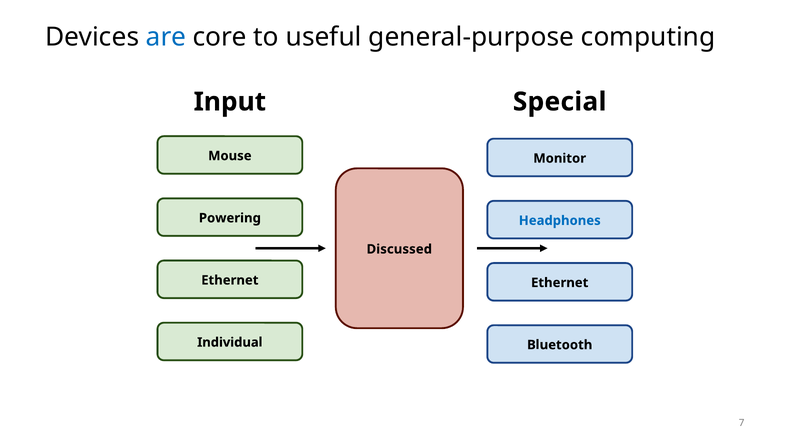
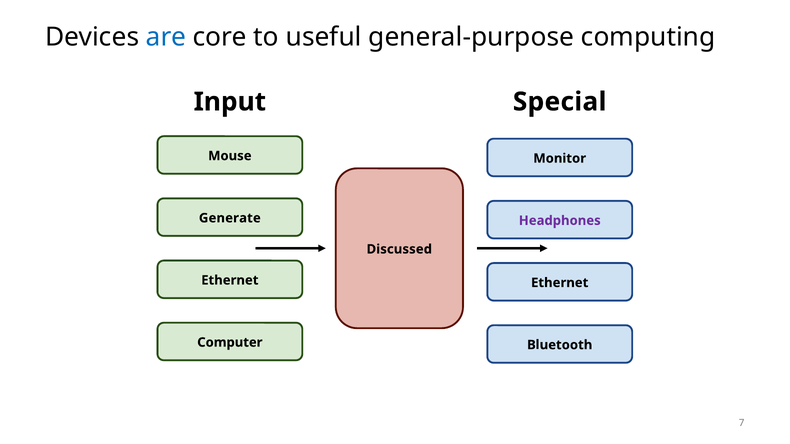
Powering: Powering -> Generate
Headphones colour: blue -> purple
Individual: Individual -> Computer
